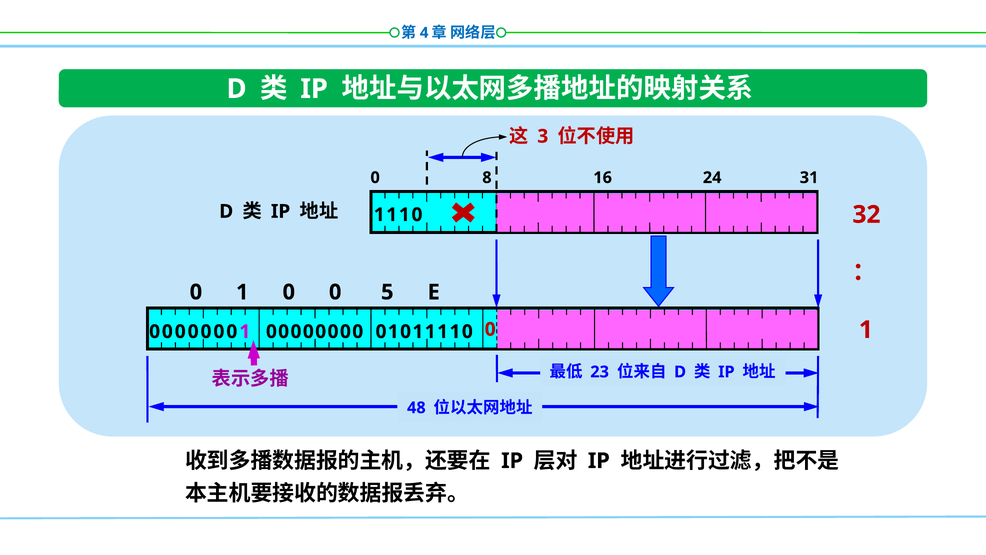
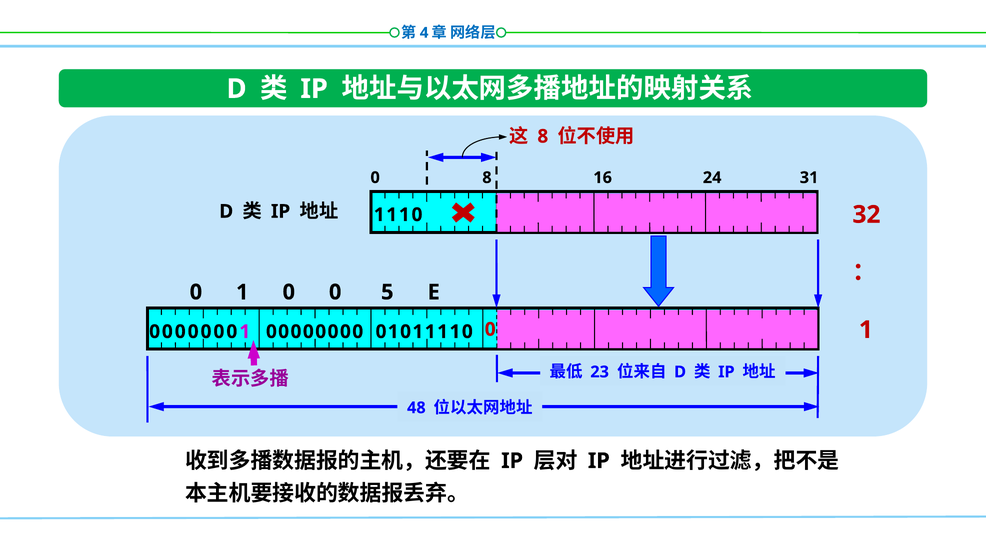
3 at (543, 136): 3 -> 8
